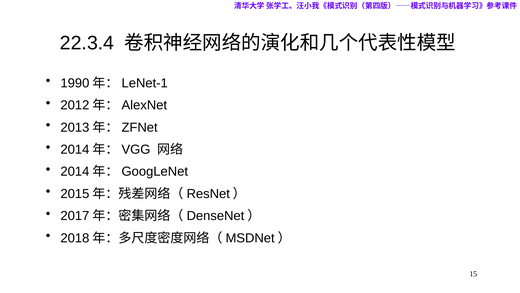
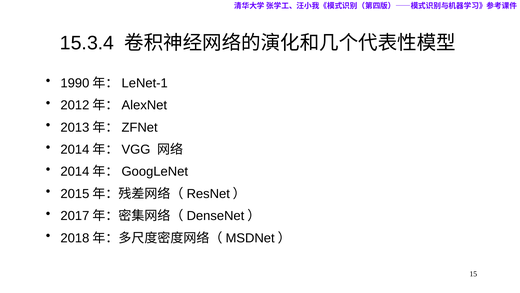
22.3.4: 22.3.4 -> 15.3.4
